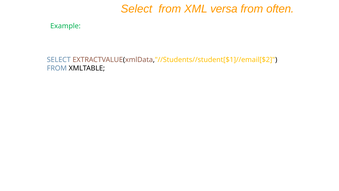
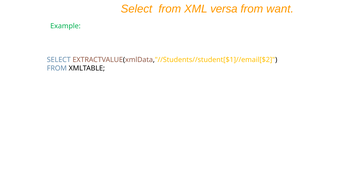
often: often -> want
